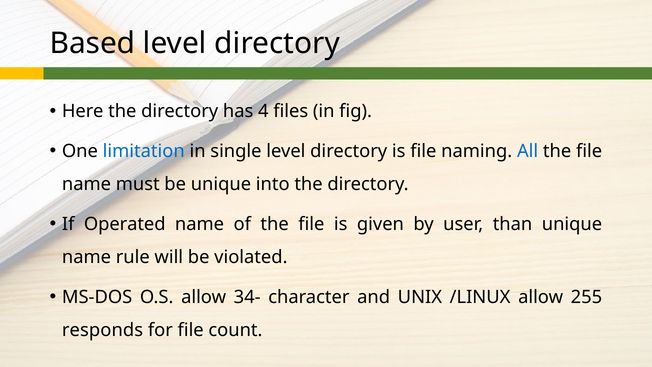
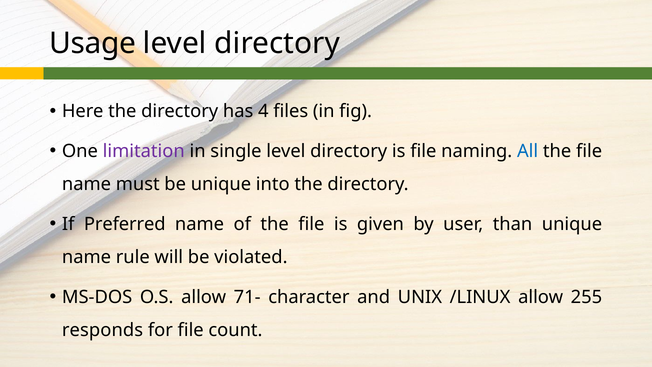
Based: Based -> Usage
limitation colour: blue -> purple
Operated: Operated -> Preferred
34-: 34- -> 71-
